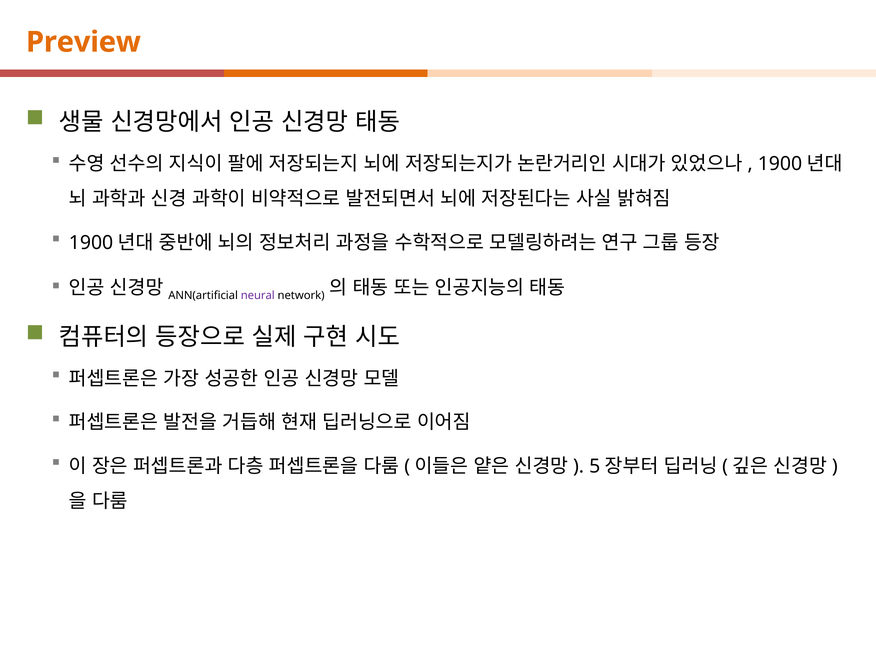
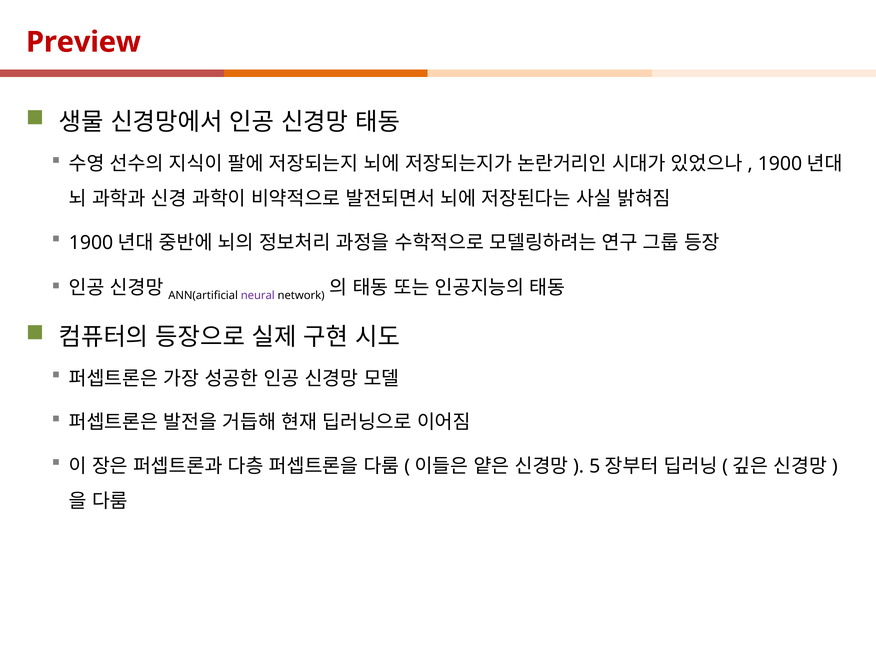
Preview colour: orange -> red
